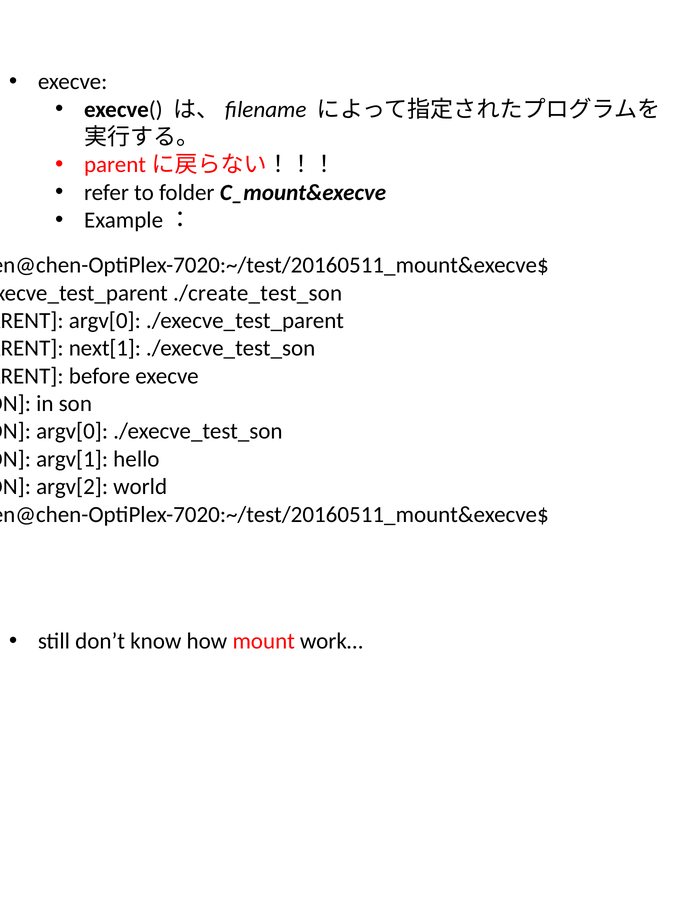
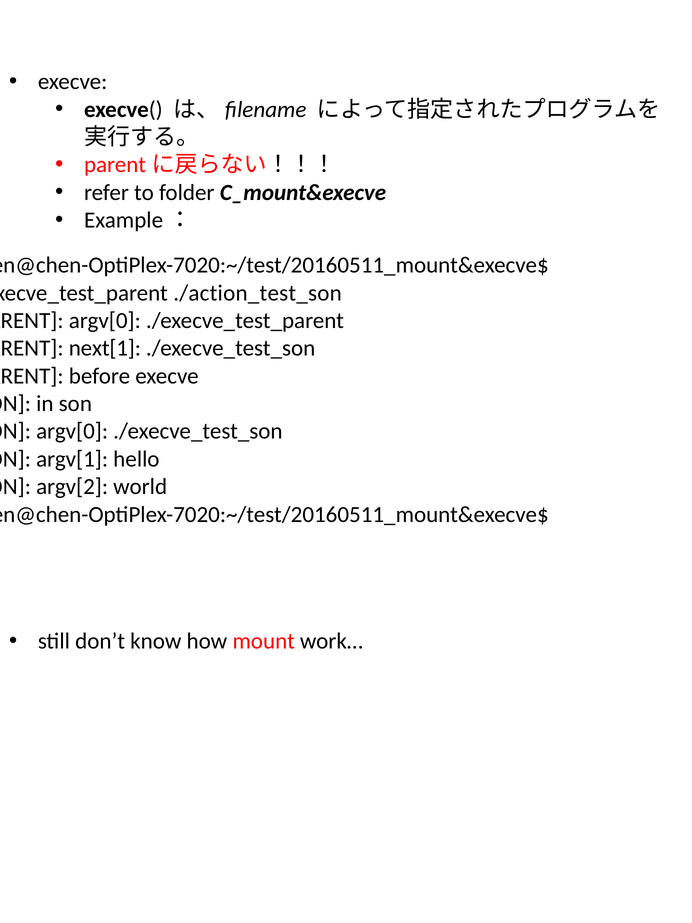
./create_test_son: ./create_test_son -> ./action_test_son
